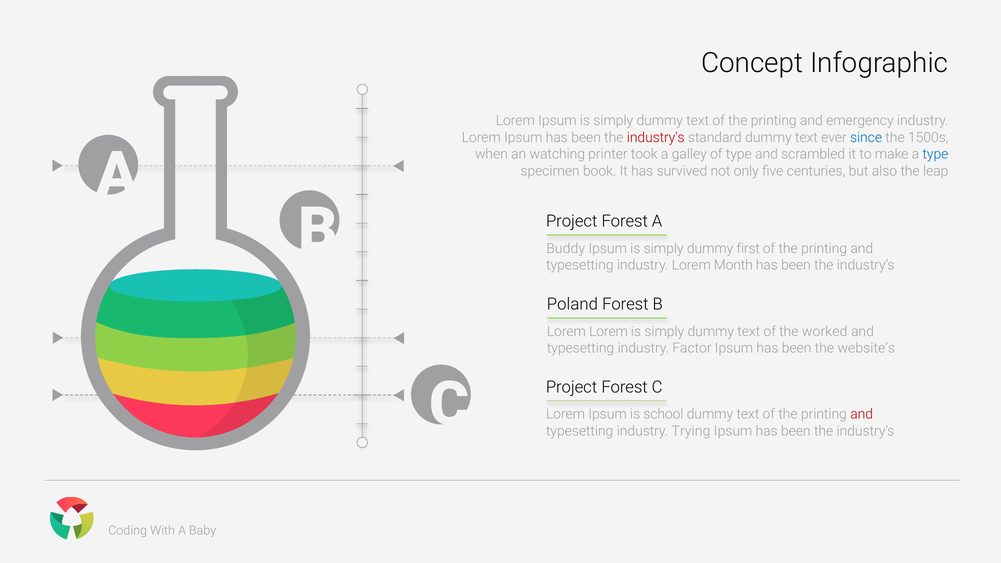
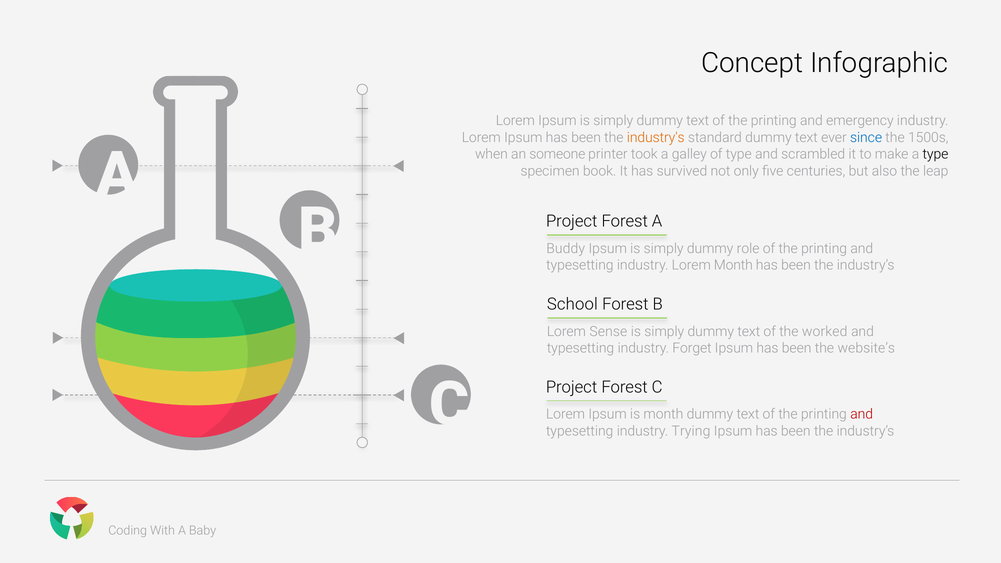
industry's colour: red -> orange
watching: watching -> someone
type at (935, 154) colour: blue -> black
first: first -> role
Poland: Poland -> School
Lorem Lorem: Lorem -> Sense
Factor: Factor -> Forget
is school: school -> month
